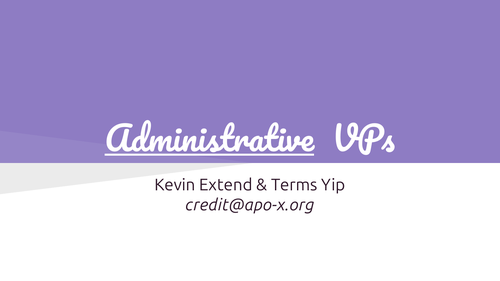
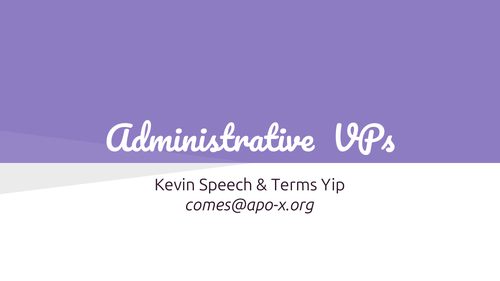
Administrative underline: present -> none
Extend: Extend -> Speech
credit@apo-x.org: credit@apo-x.org -> comes@apo-x.org
